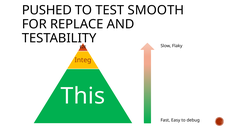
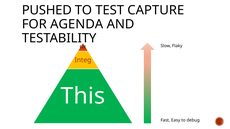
SMOOTH: SMOOTH -> CAPTURE
REPLACE: REPLACE -> AGENDA
